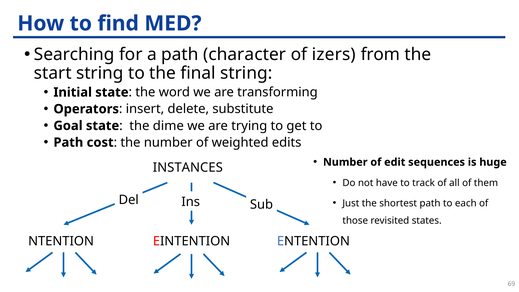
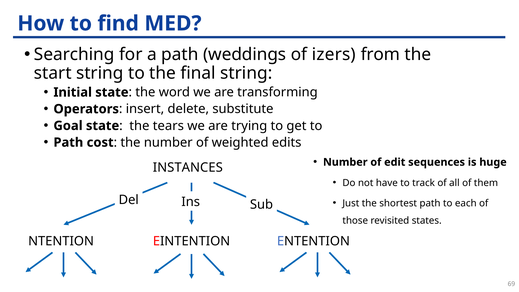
character: character -> weddings
dime: dime -> tears
